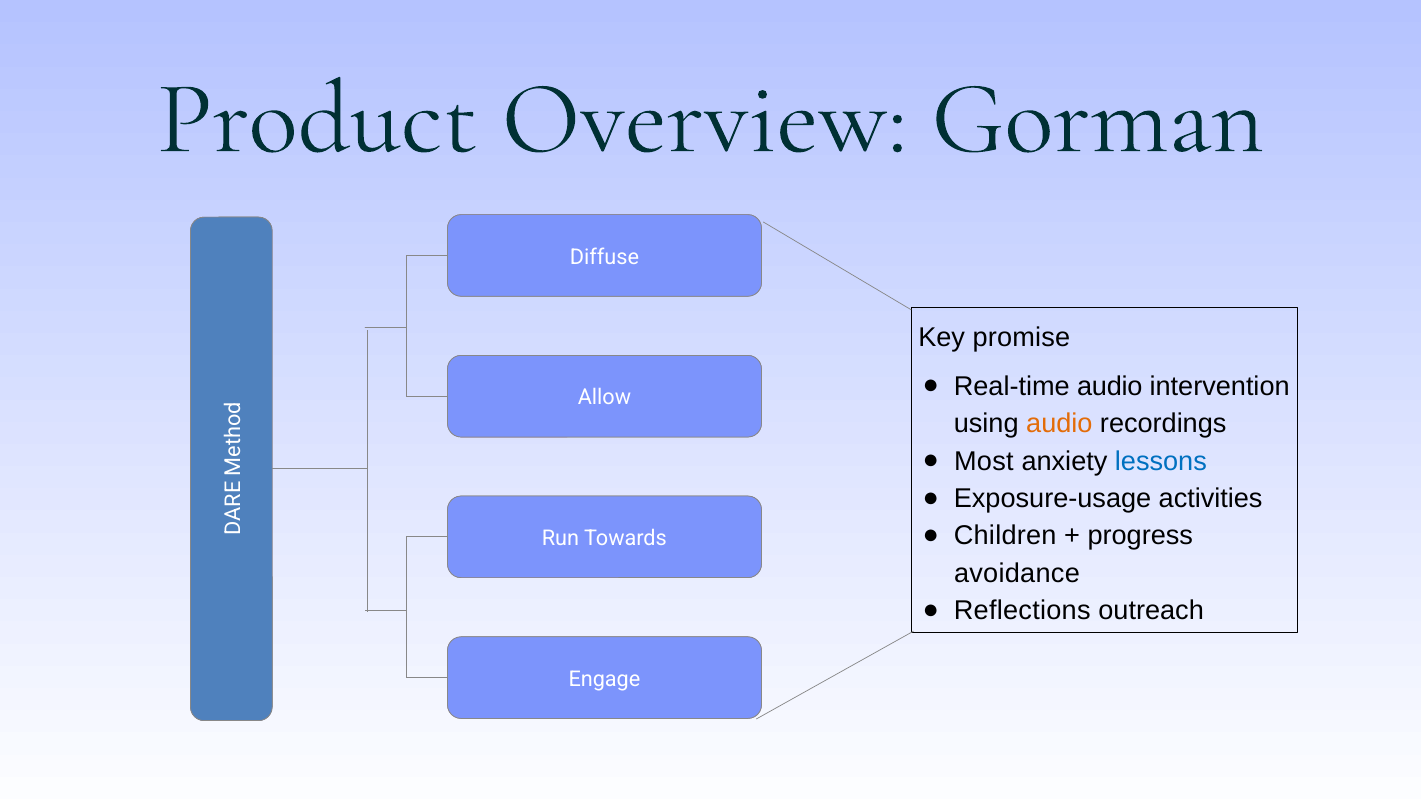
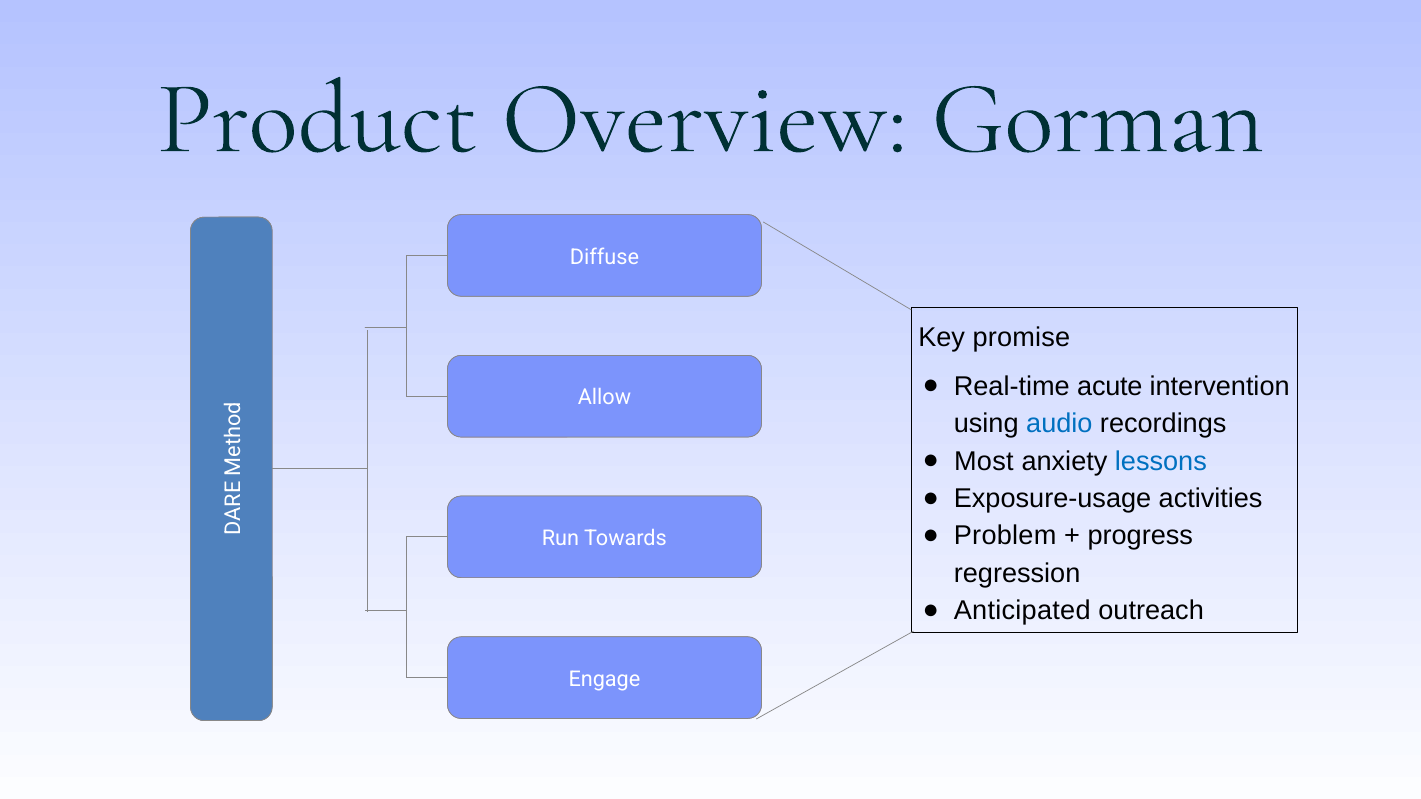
Real-time audio: audio -> acute
audio at (1059, 424) colour: orange -> blue
Children: Children -> Problem
avoidance: avoidance -> regression
Reflections: Reflections -> Anticipated
